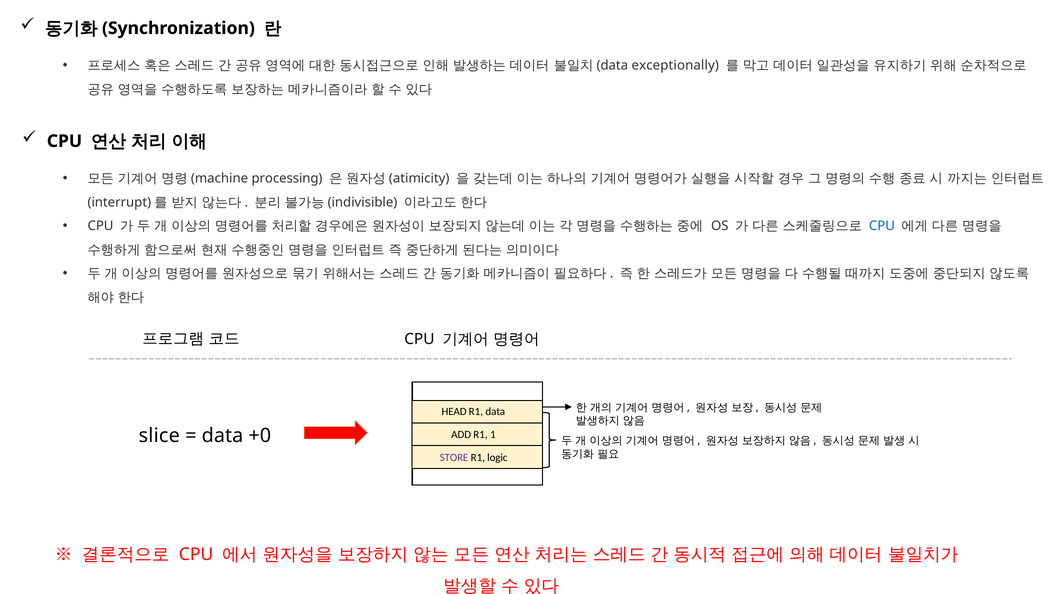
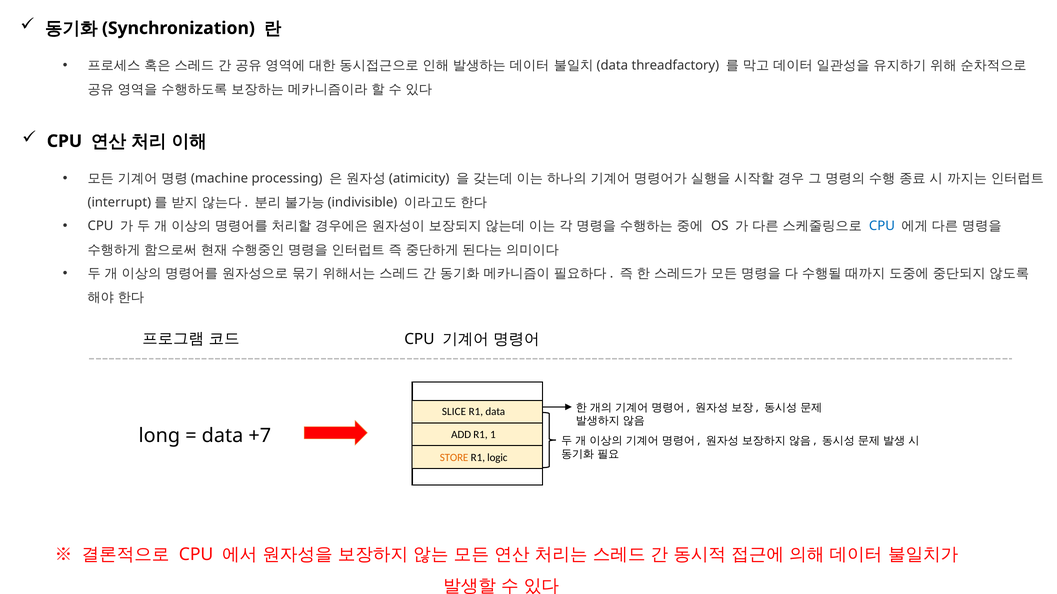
exceptionally: exceptionally -> threadfactory
HEAD: HEAD -> SLICE
slice: slice -> long
+0: +0 -> +7
STORE colour: purple -> orange
